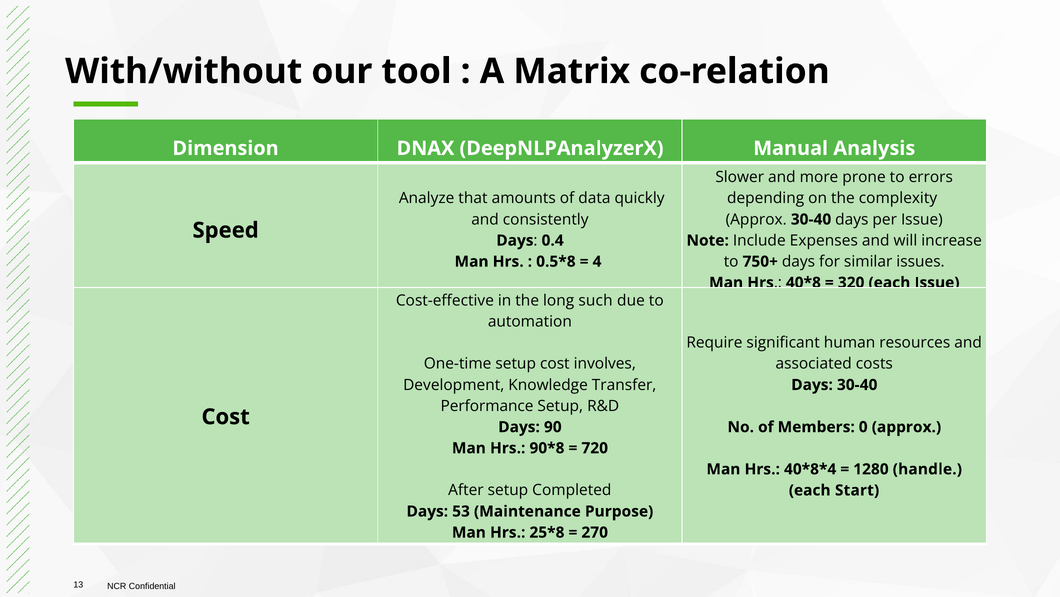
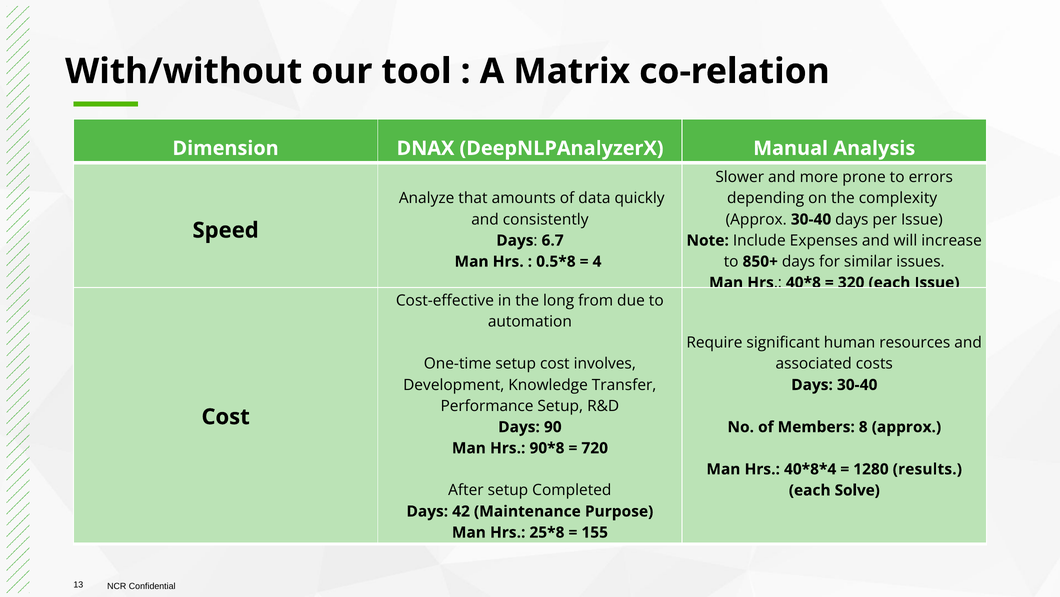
0.4: 0.4 -> 6.7
750+: 750+ -> 850+
such: such -> from
0: 0 -> 8
handle: handle -> results
Start: Start -> Solve
53: 53 -> 42
270: 270 -> 155
